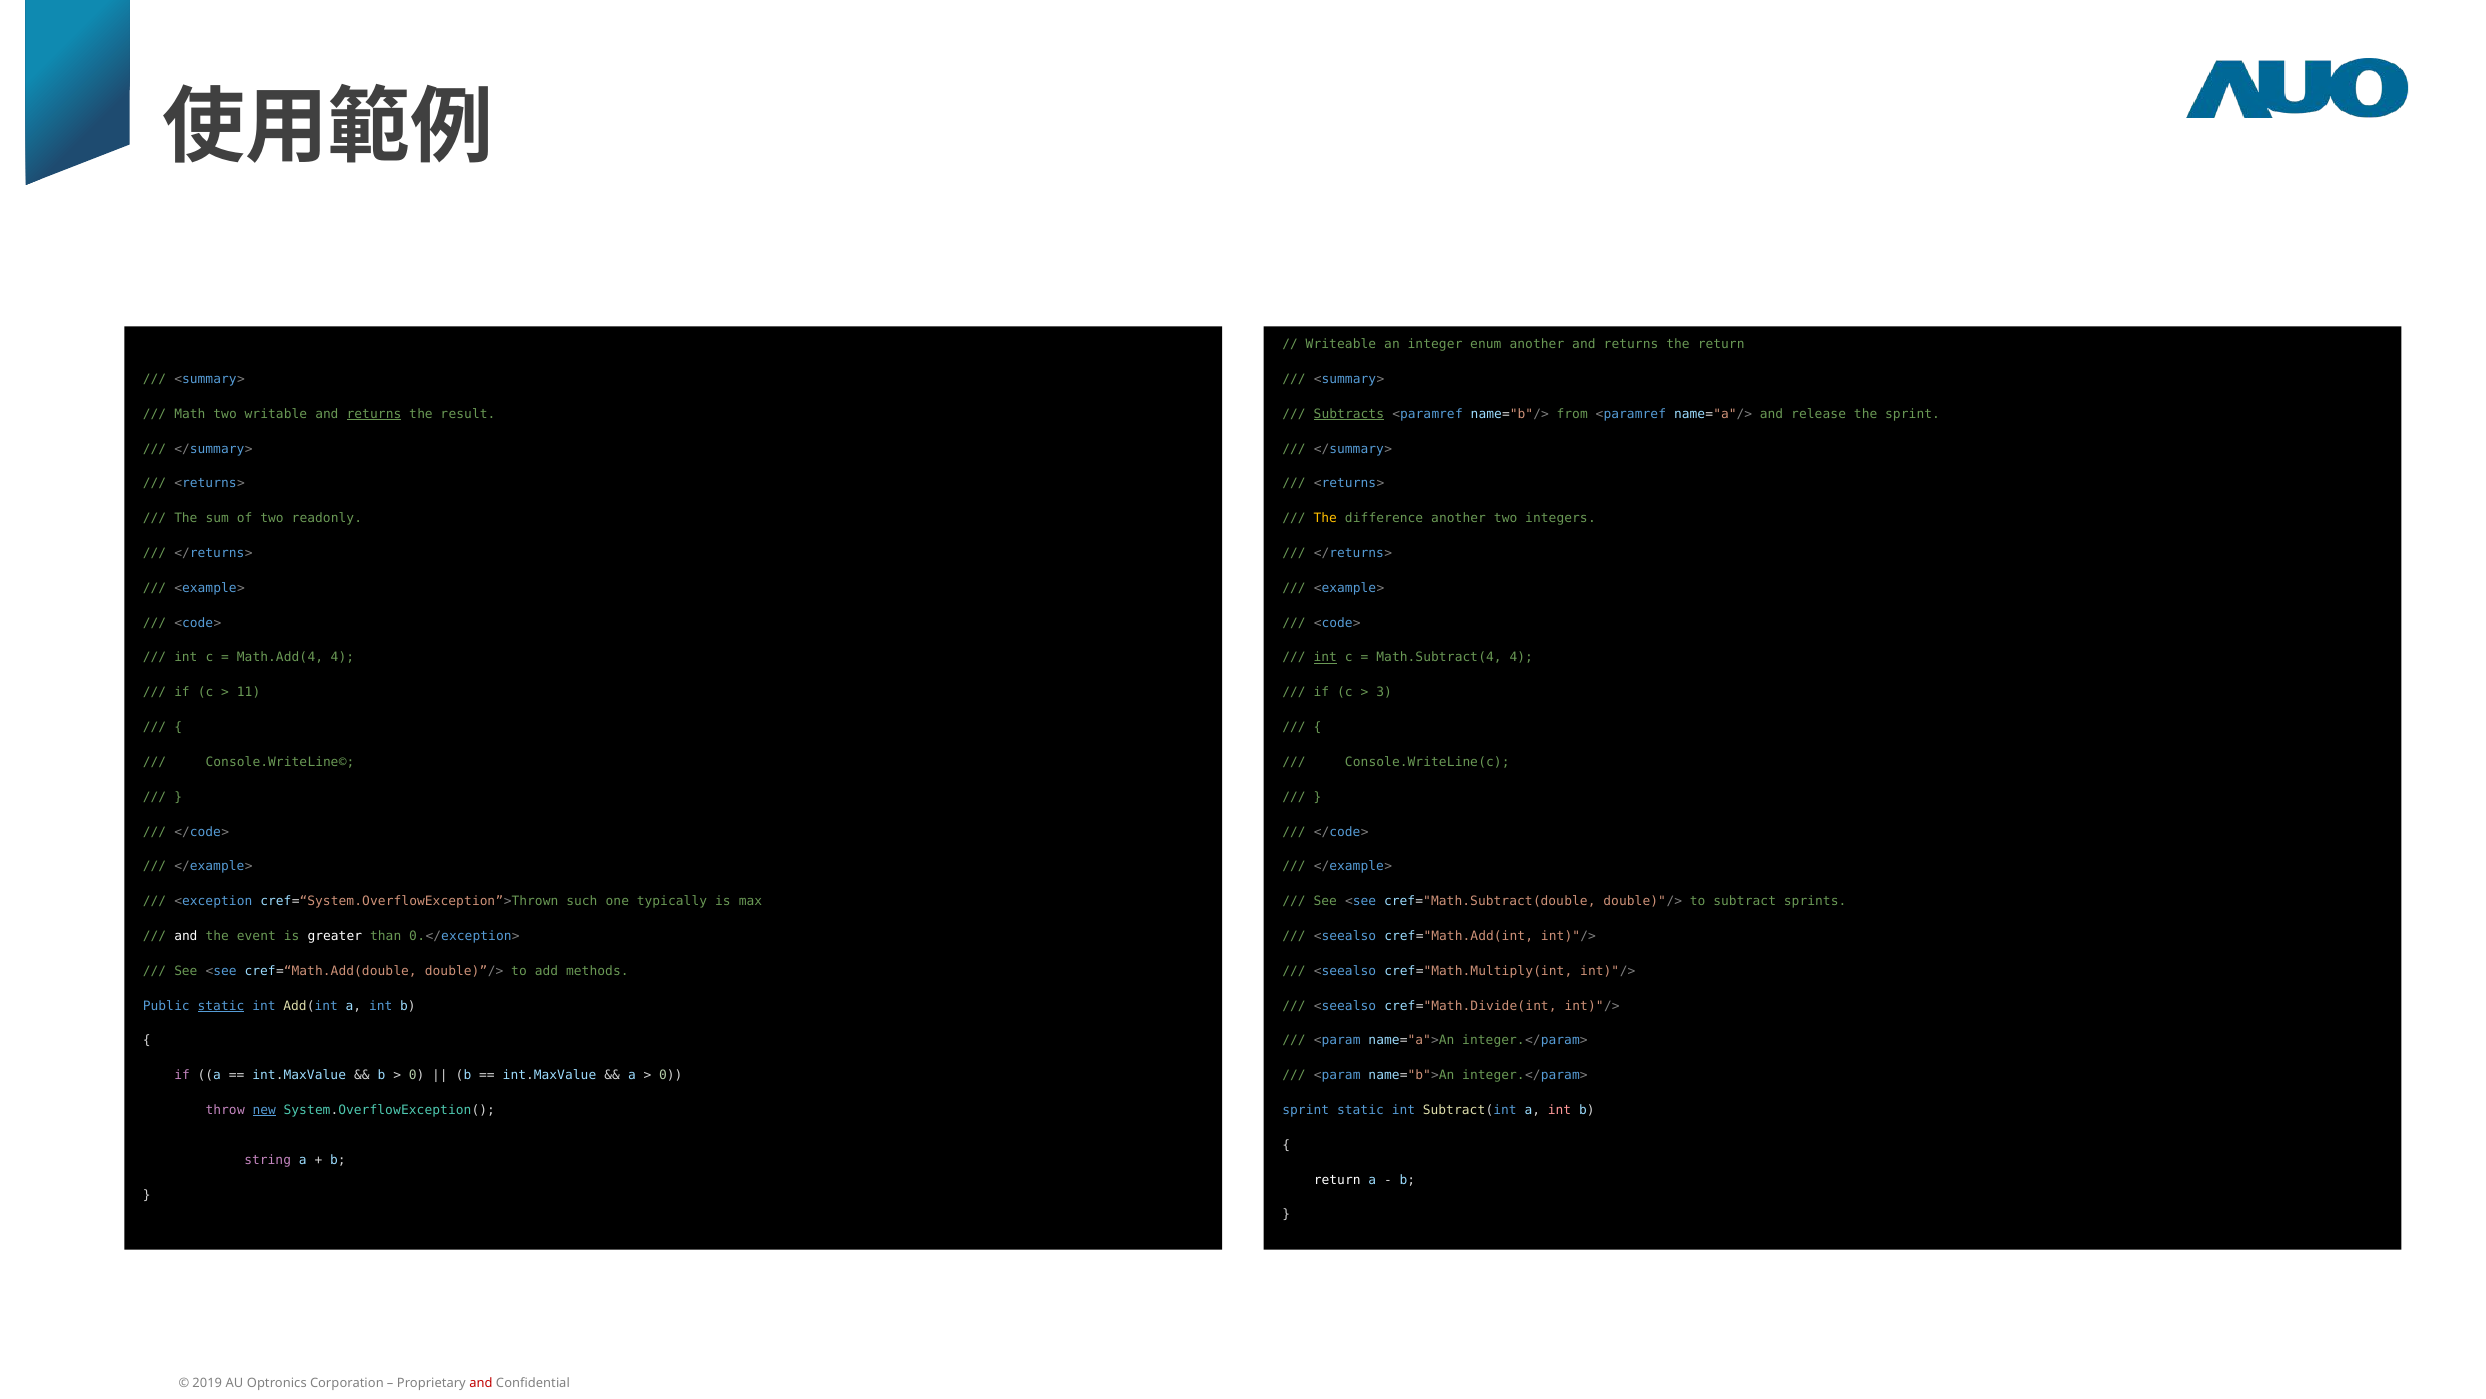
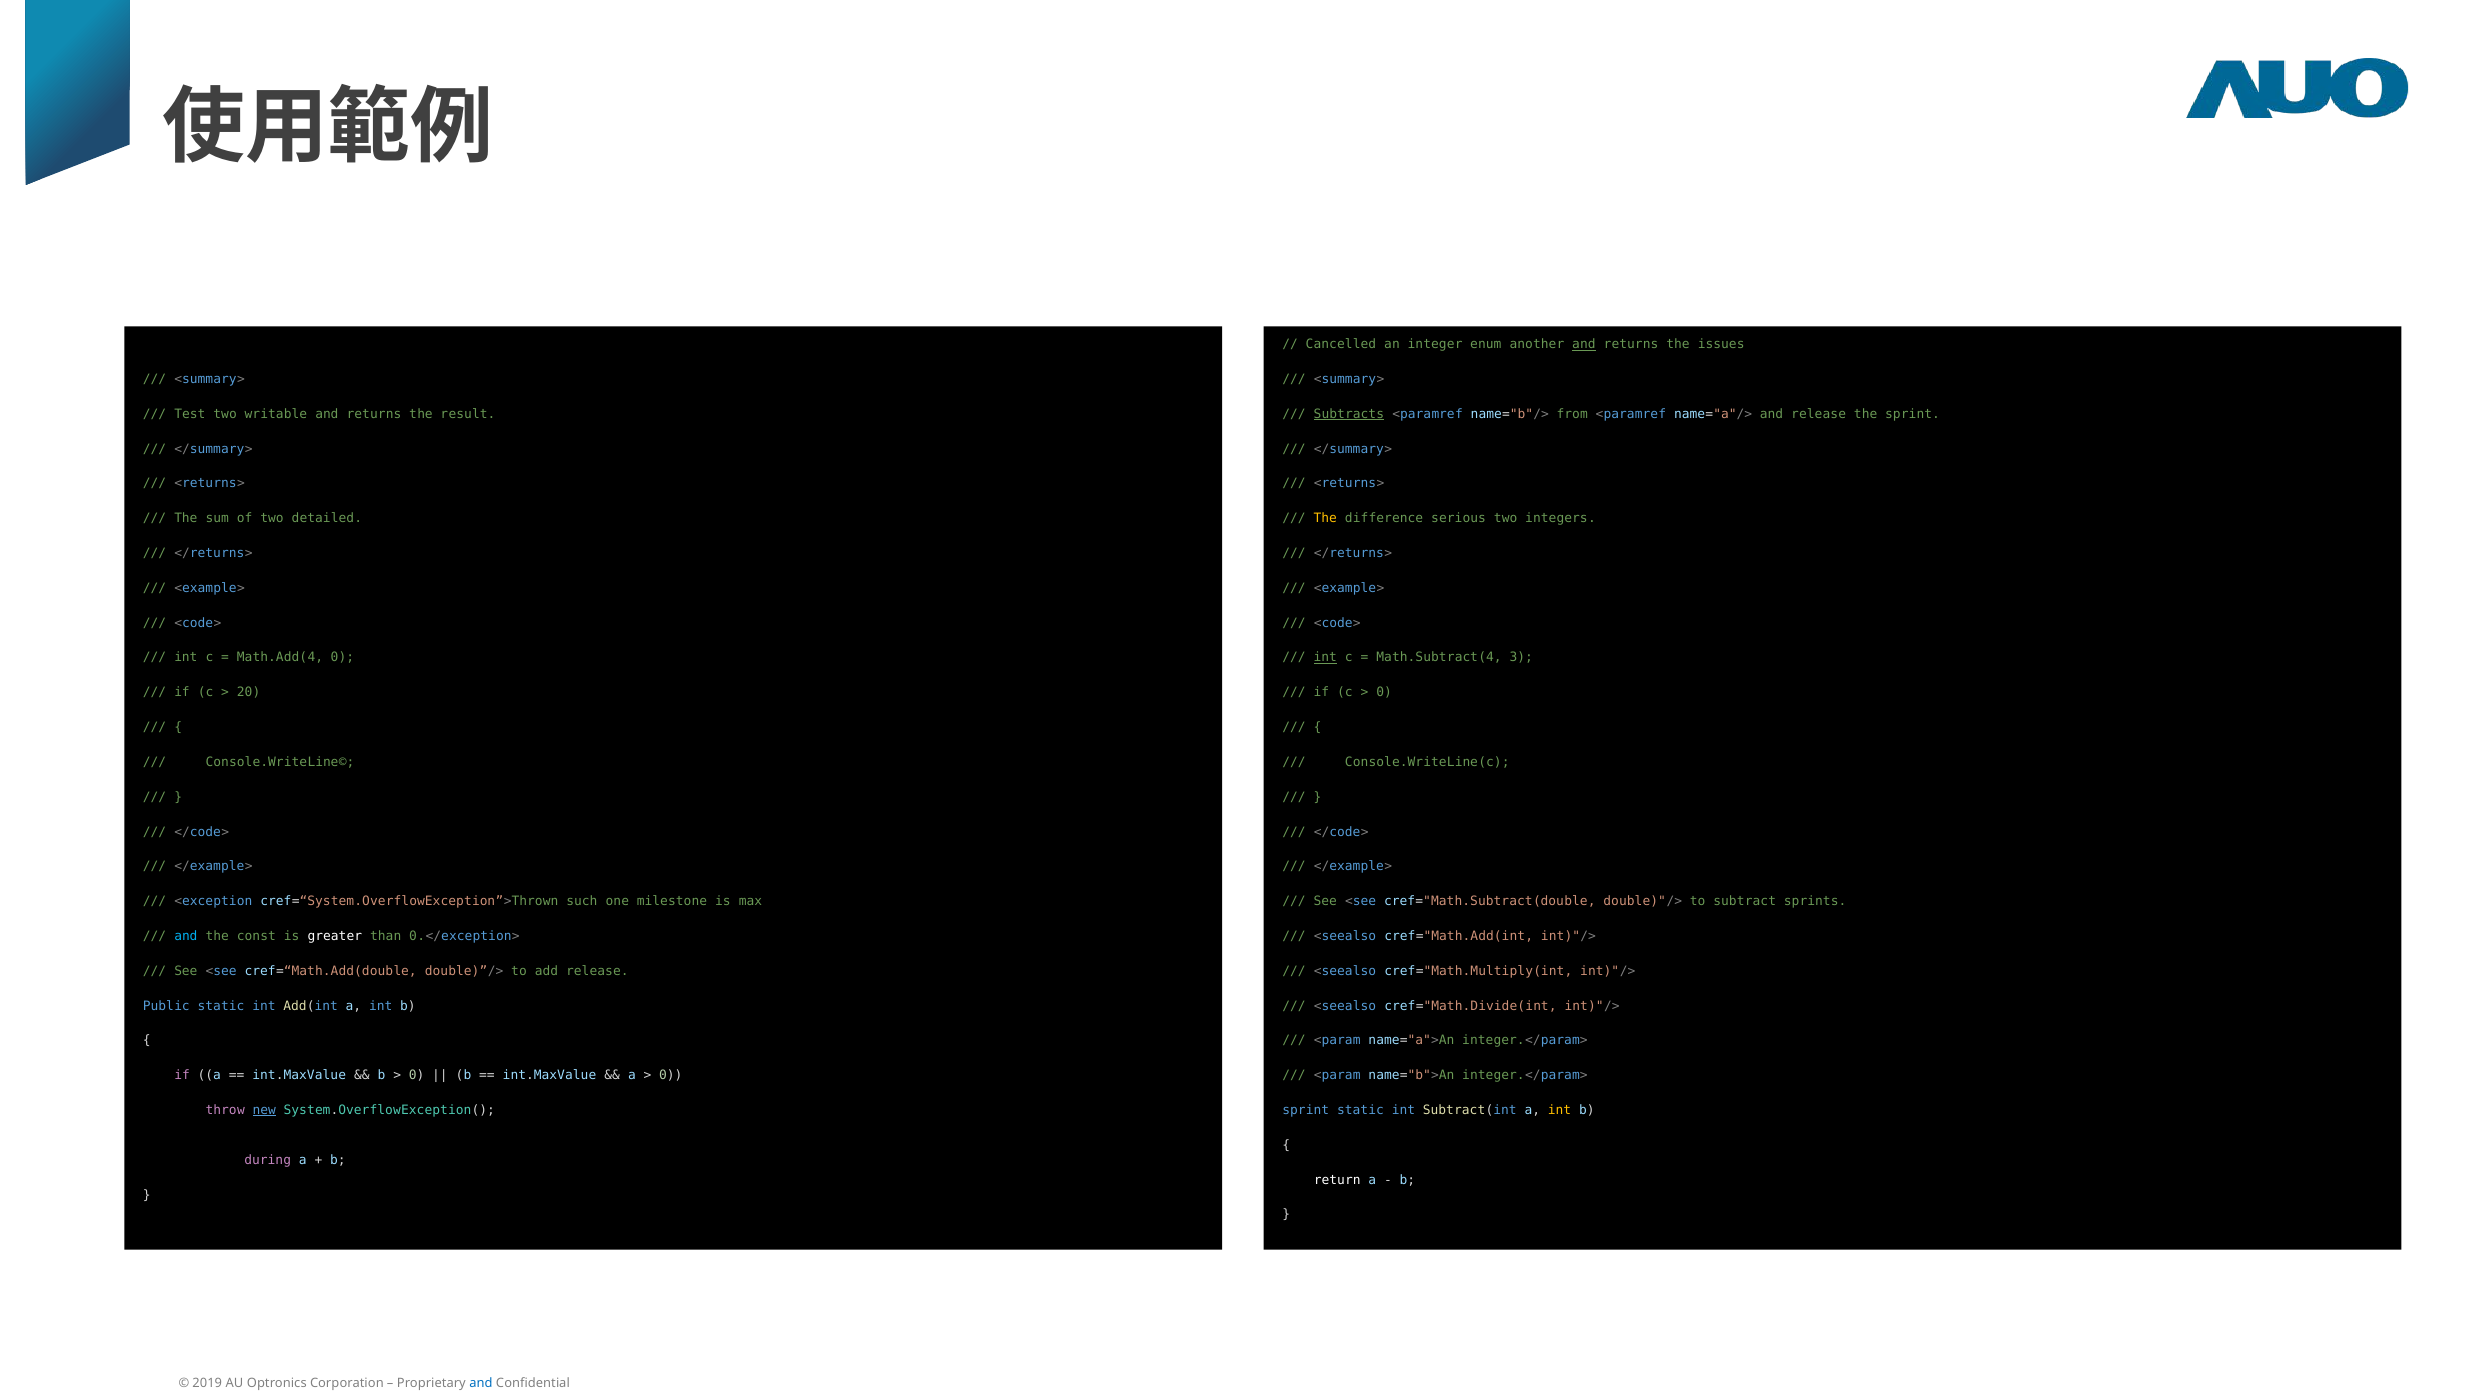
Writeable: Writeable -> Cancelled
and at (1584, 344) underline: none -> present
the return: return -> issues
Math: Math -> Test
returns at (374, 414) underline: present -> none
readonly: readonly -> detailed
difference another: another -> serious
Math.Add(4 4: 4 -> 0
Math.Subtract(4 4: 4 -> 3
11: 11 -> 20
3 at (1384, 692): 3 -> 0
typically: typically -> milestone
and at (186, 936) colour: white -> light blue
event: event -> const
add methods: methods -> release
static at (221, 1005) underline: present -> none
int at (1560, 1110) colour: pink -> yellow
string: string -> during
and at (481, 1382) colour: red -> blue
